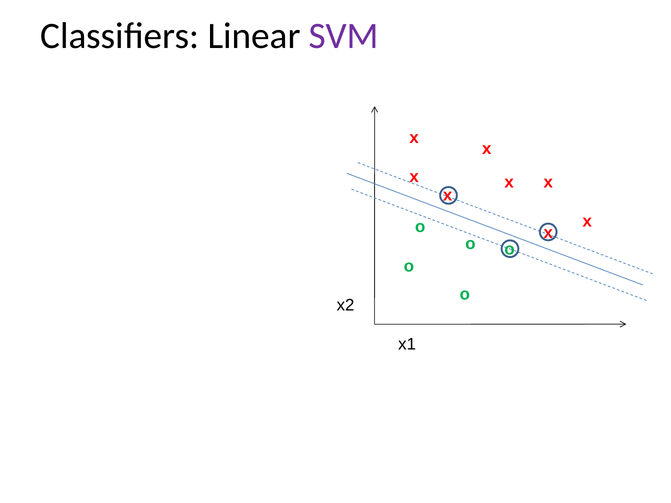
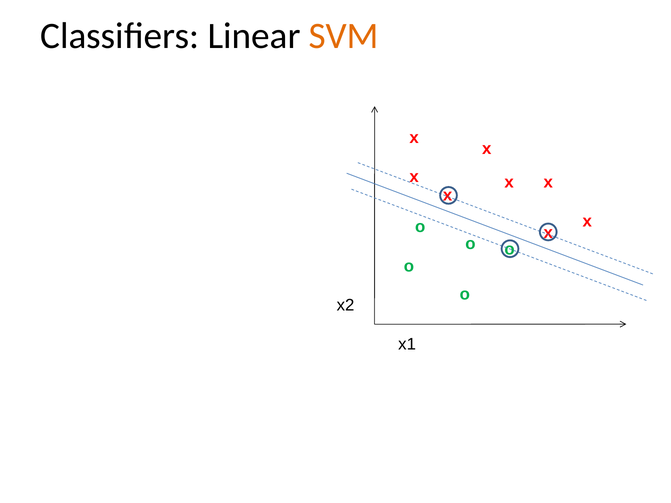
SVM colour: purple -> orange
